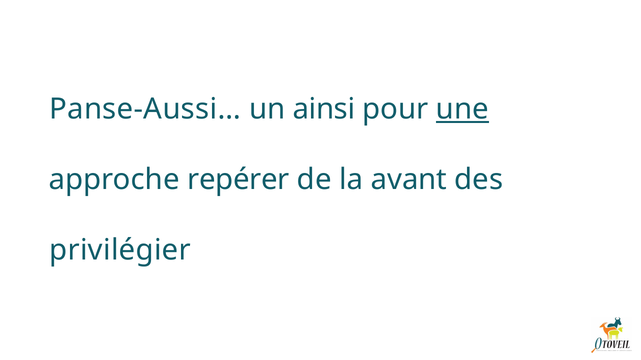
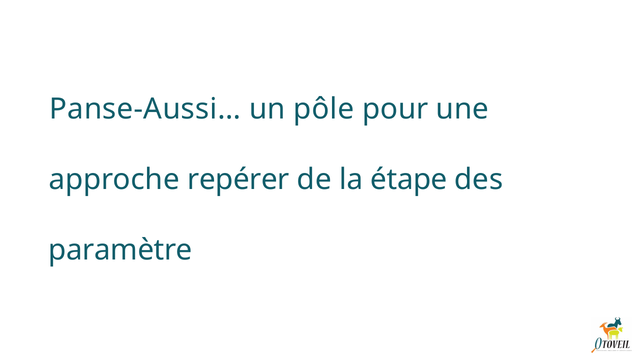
ainsi: ainsi -> pôle
une underline: present -> none
avant: avant -> étape
privilégier: privilégier -> paramètre
